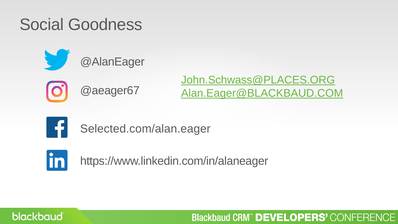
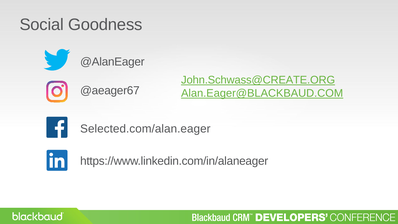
John.Schwass@PLACES.ORG: John.Schwass@PLACES.ORG -> John.Schwass@CREATE.ORG
